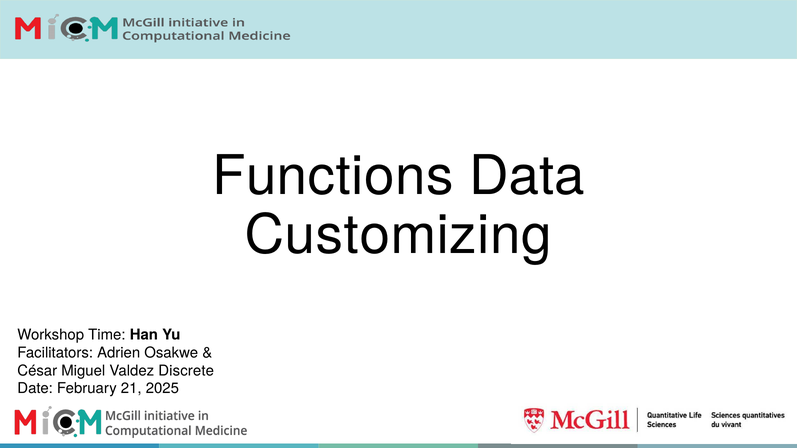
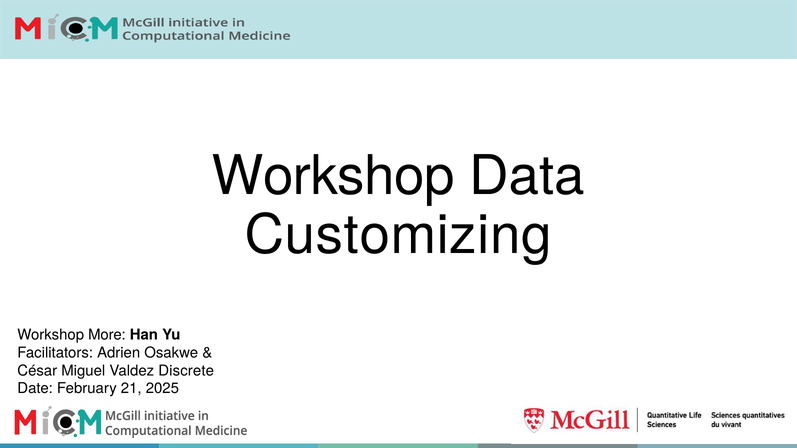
Functions at (333, 176): Functions -> Workshop
Time: Time -> More
